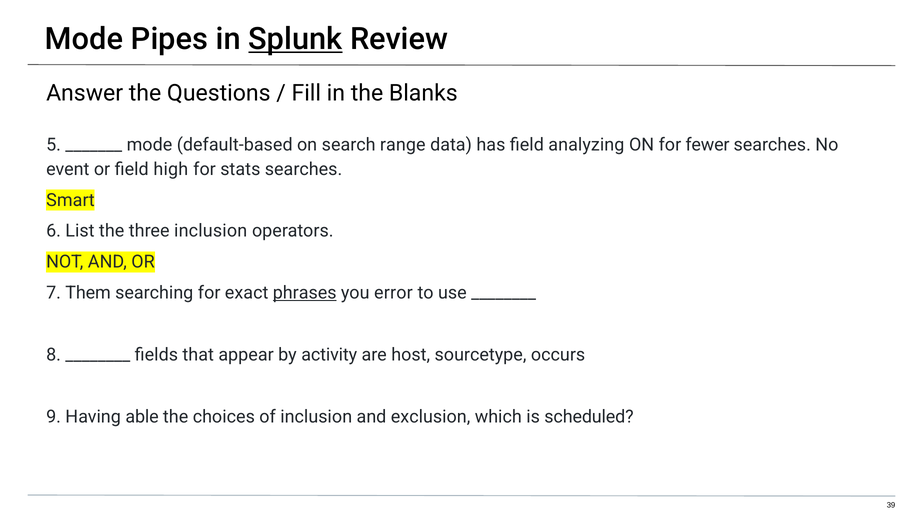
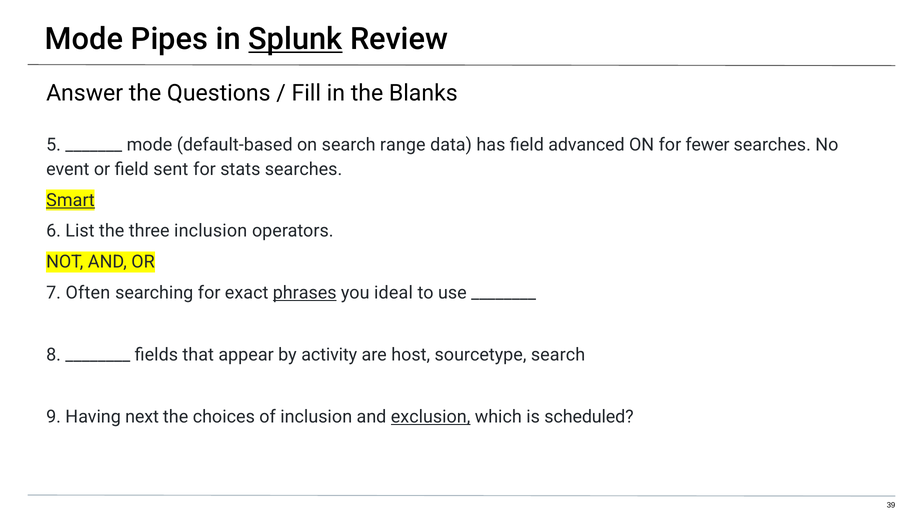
analyzing: analyzing -> advanced
high: high -> sent
Smart underline: none -> present
Them: Them -> Often
error: error -> ideal
sourcetype occurs: occurs -> search
able: able -> next
exclusion underline: none -> present
